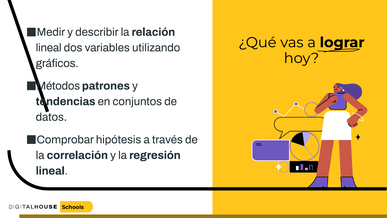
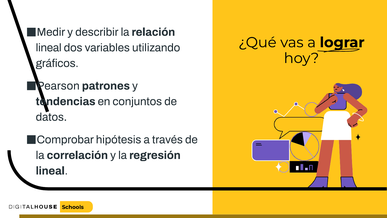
Métodos: Métodos -> Pearson
